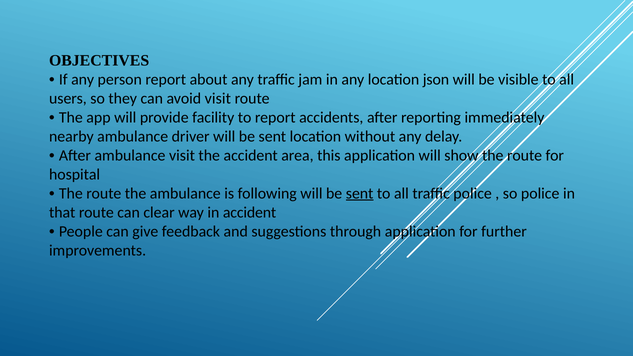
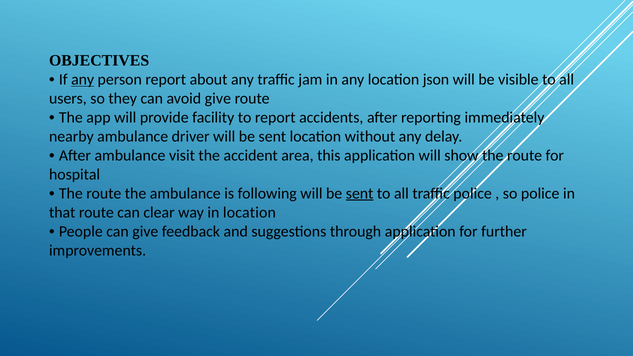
any at (83, 79) underline: none -> present
avoid visit: visit -> give
in accident: accident -> location
